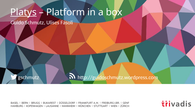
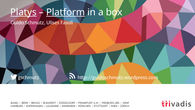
Platform underline: none -> present
